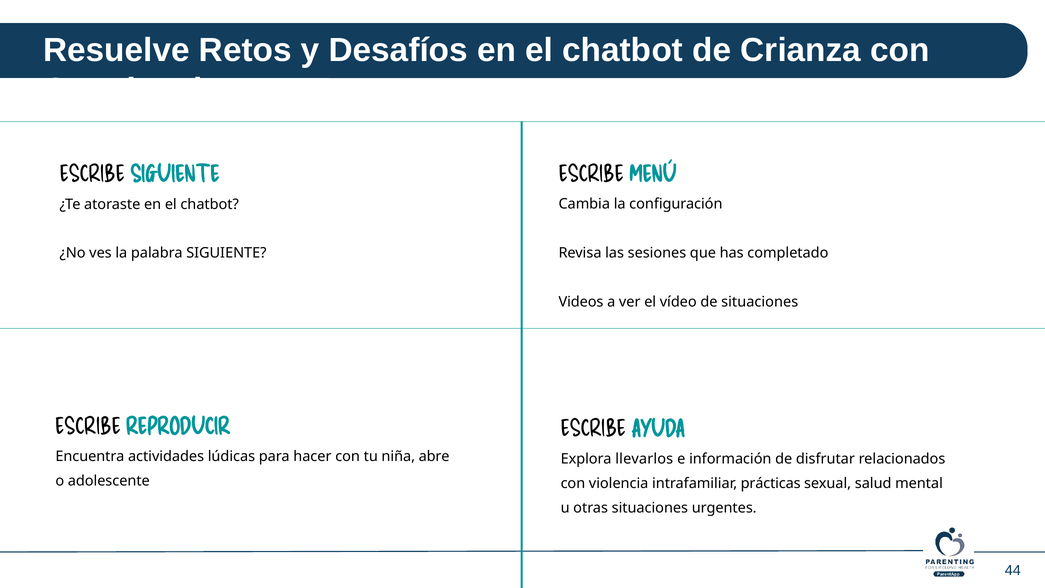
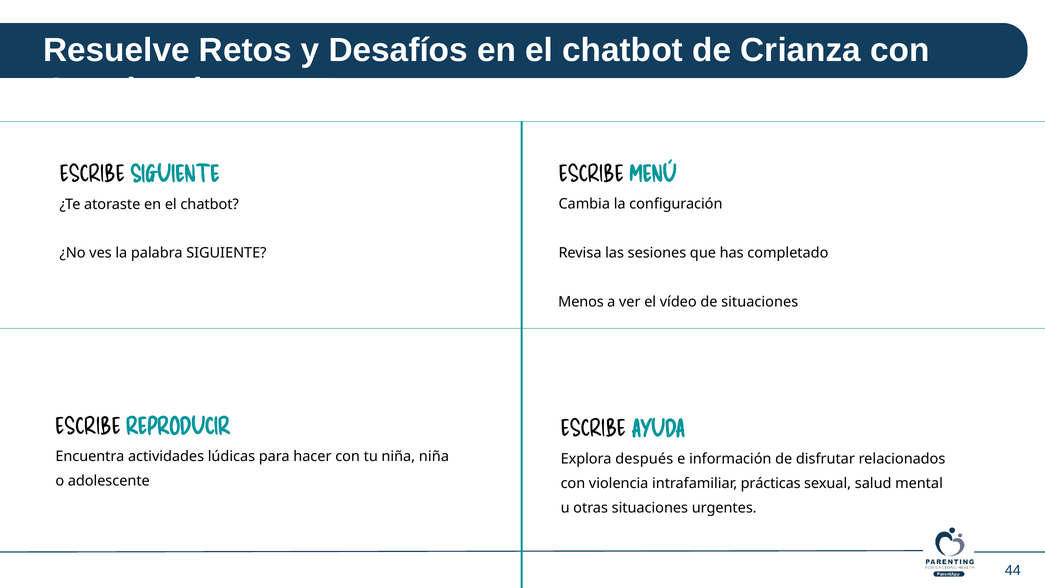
Videos: Videos -> Menos
niña abre: abre -> niña
llevarlos: llevarlos -> después
